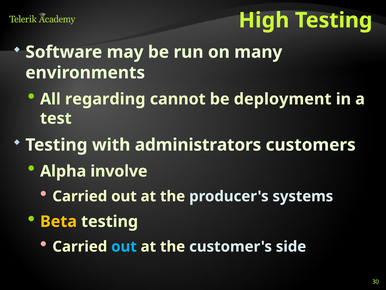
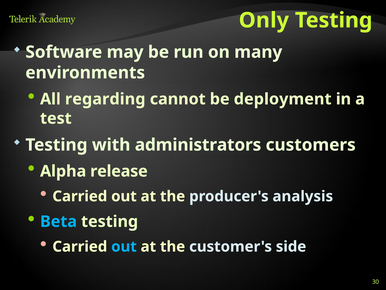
High: High -> Only
involve: involve -> release
systems: systems -> analysis
Beta colour: yellow -> light blue
